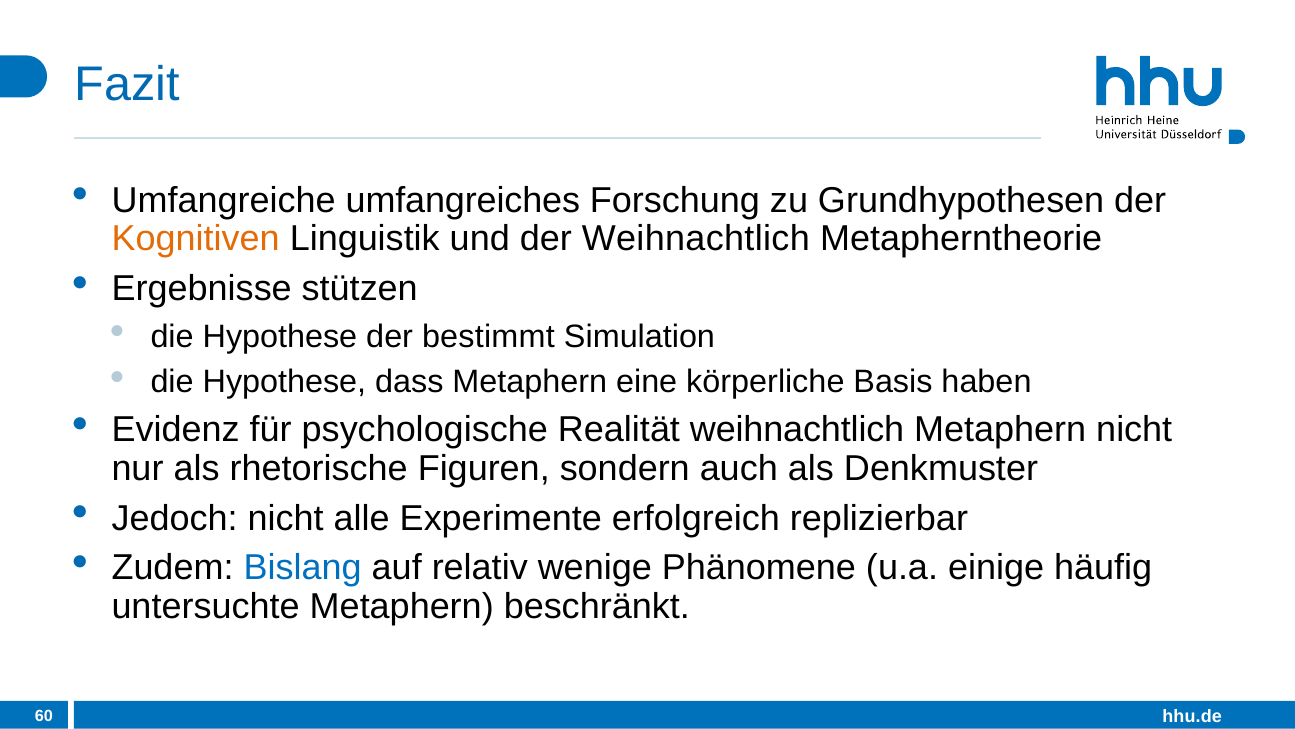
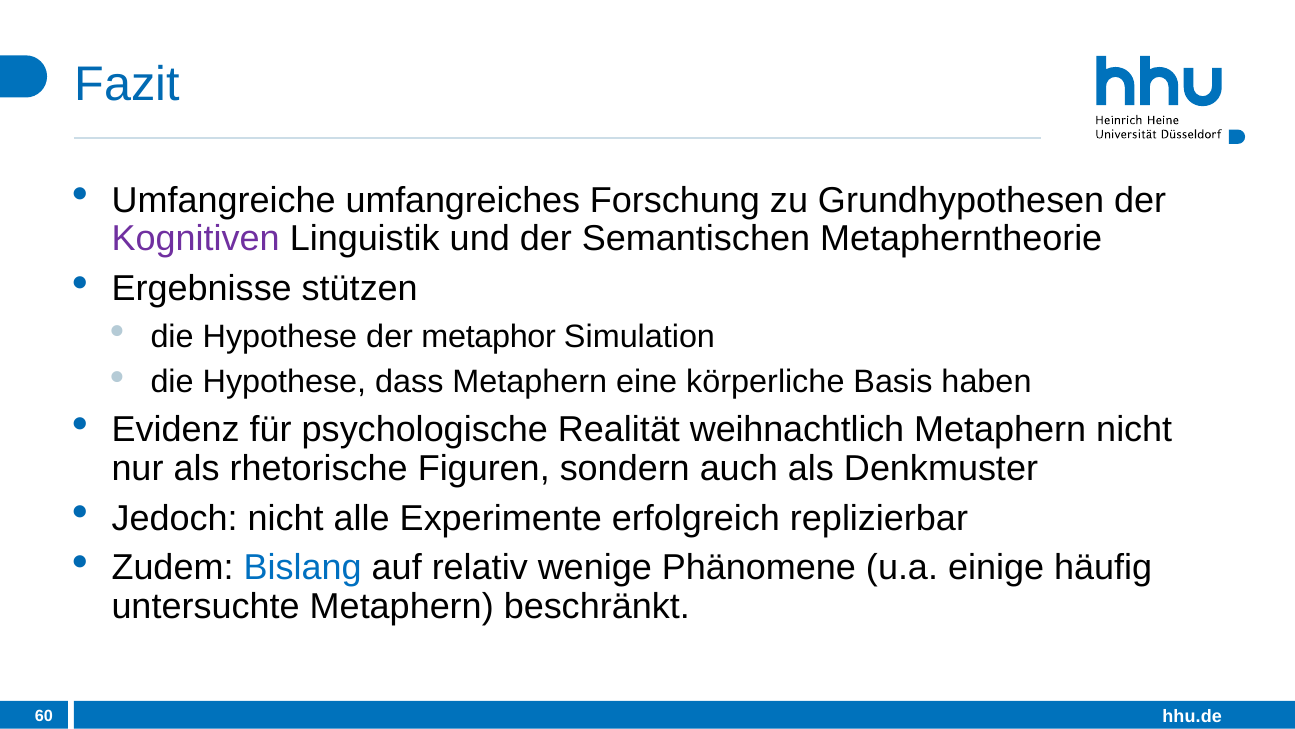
Kognitiven colour: orange -> purple
der Weihnachtlich: Weihnachtlich -> Semantischen
bestimmt: bestimmt -> metaphor
